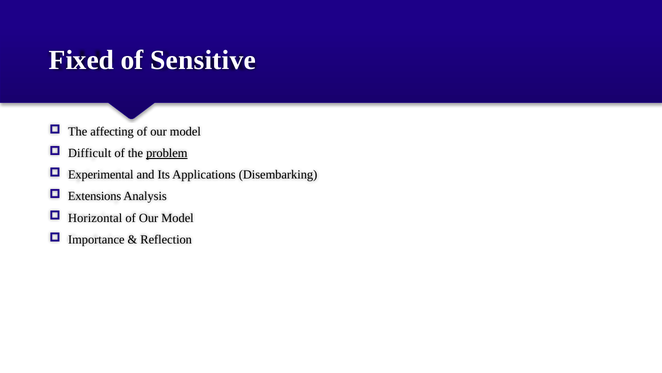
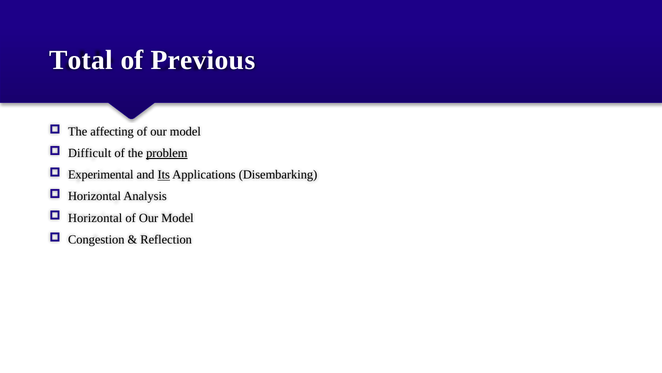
Fixed: Fixed -> Total
Sensitive: Sensitive -> Previous
Its underline: none -> present
Extensions at (95, 196): Extensions -> Horizontal
Importance: Importance -> Congestion
